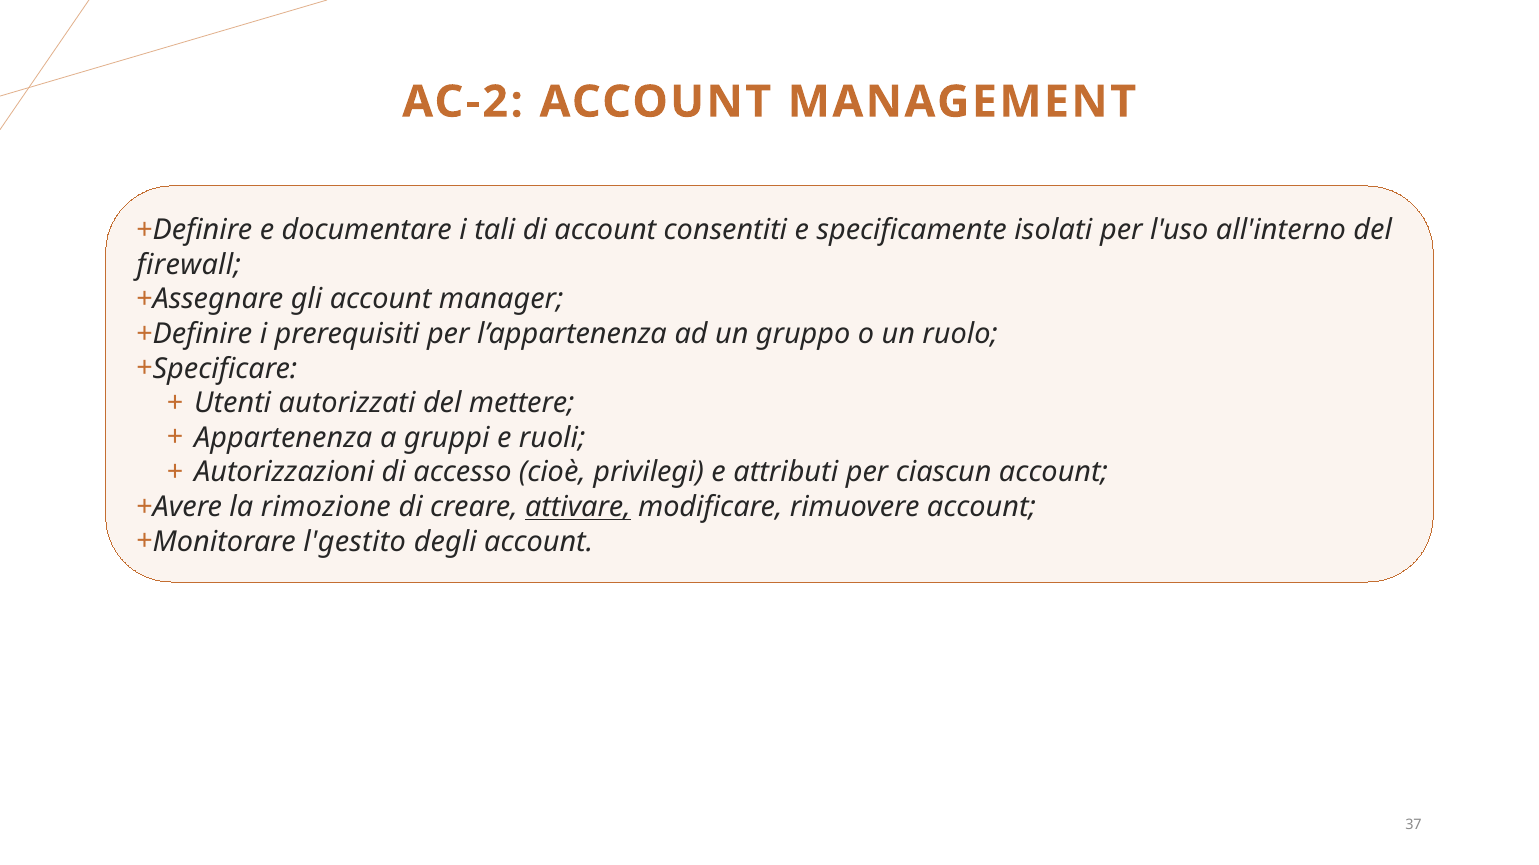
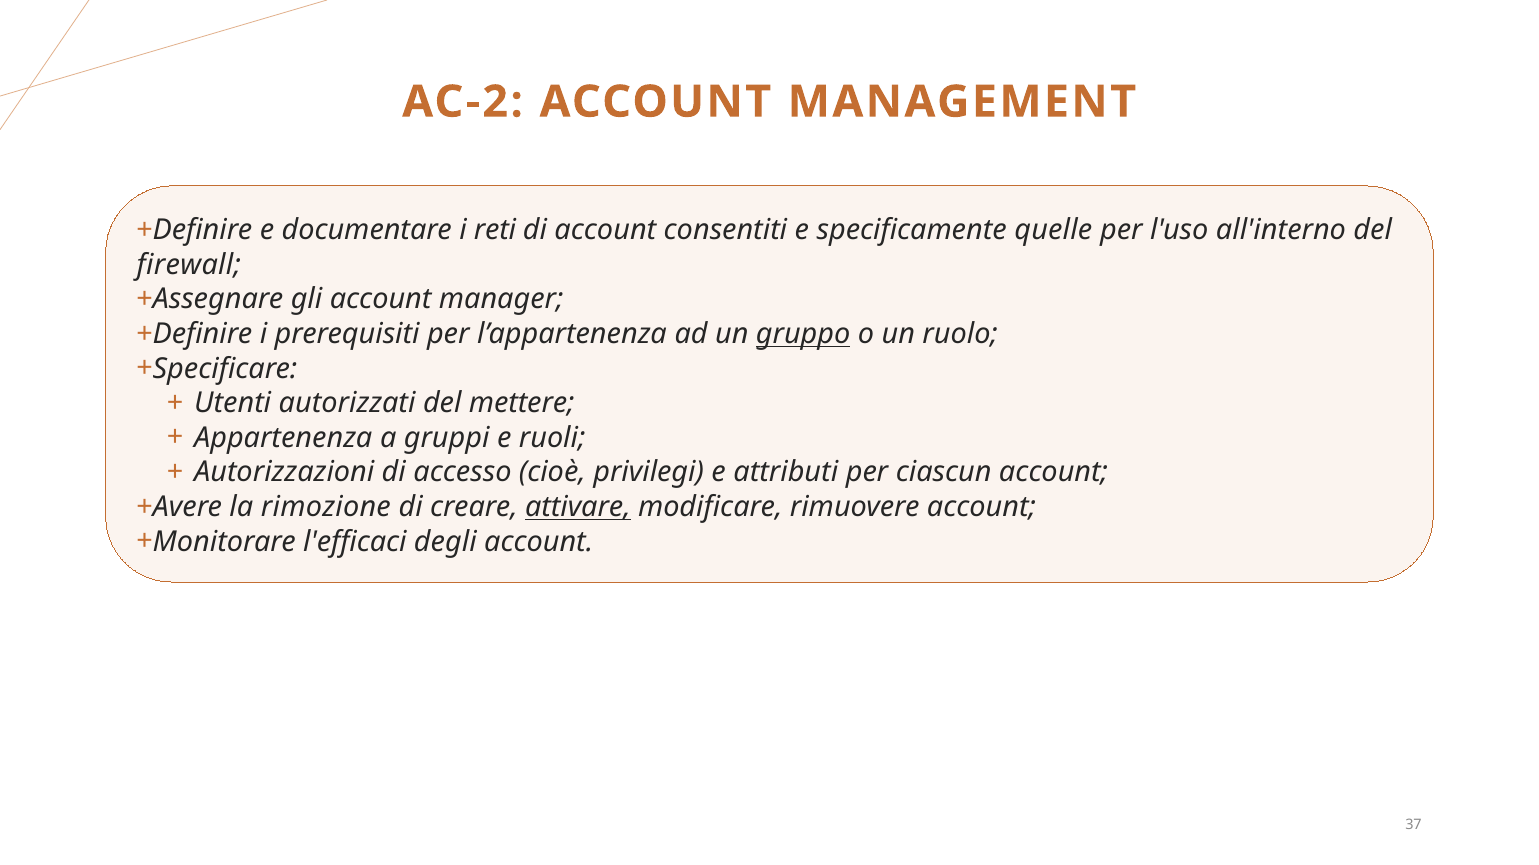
tali: tali -> reti
isolati: isolati -> quelle
gruppo underline: none -> present
l'gestito: l'gestito -> l'efficaci
